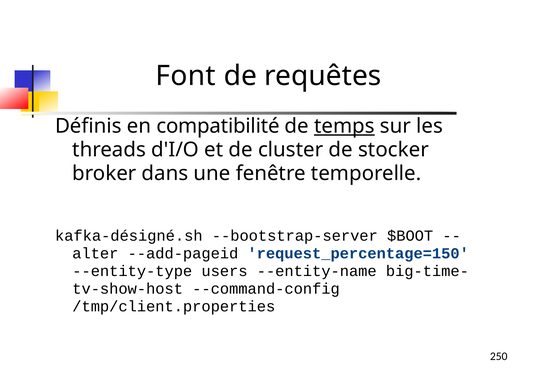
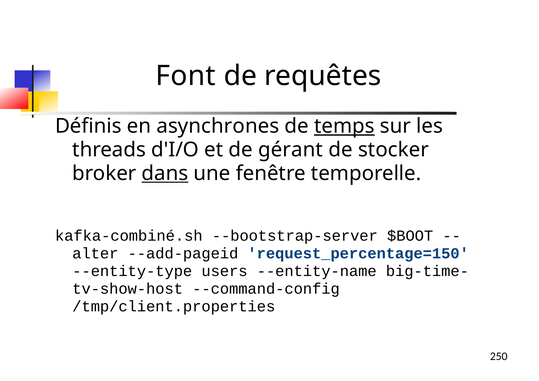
compatibilité: compatibilité -> asynchrones
cluster: cluster -> gérant
dans underline: none -> present
kafka-désigné.sh: kafka-désigné.sh -> kafka-combiné.sh
